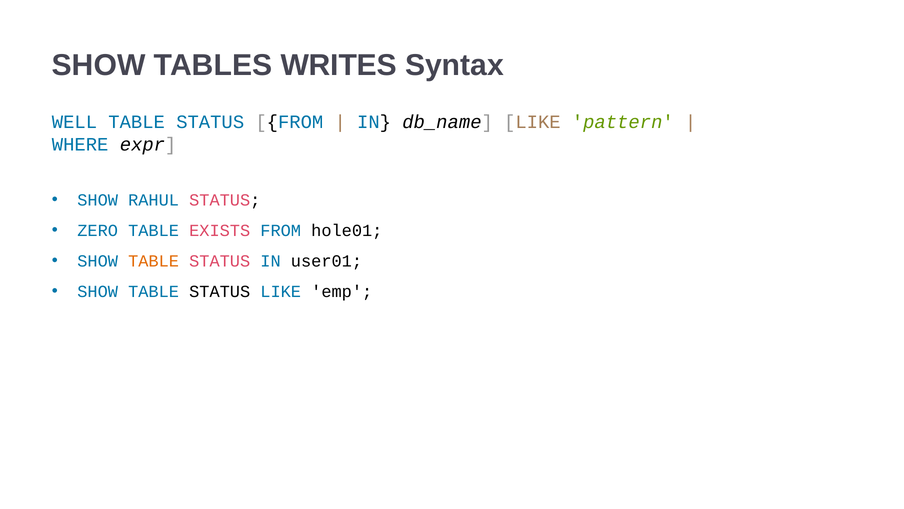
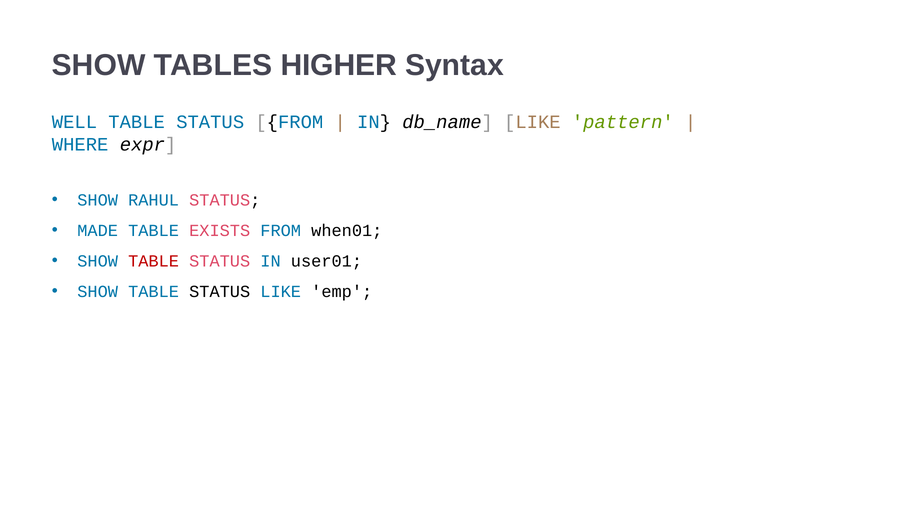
WRITES: WRITES -> HIGHER
ZERO: ZERO -> MADE
hole01: hole01 -> when01
TABLE at (154, 261) colour: orange -> red
